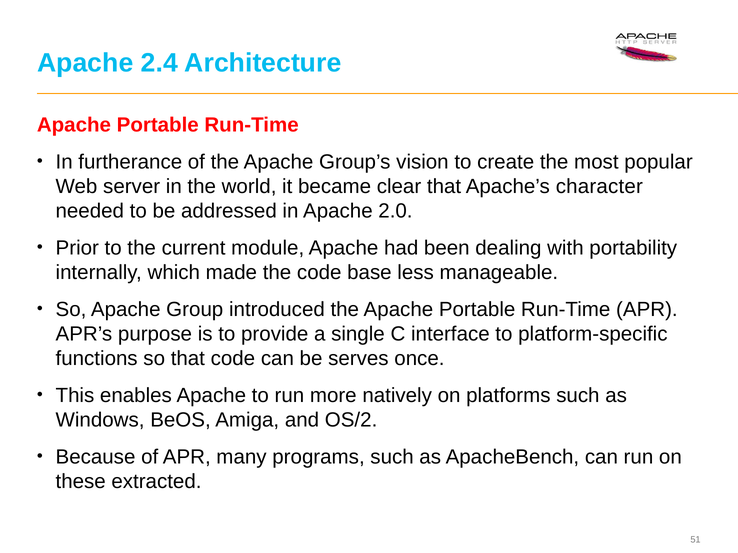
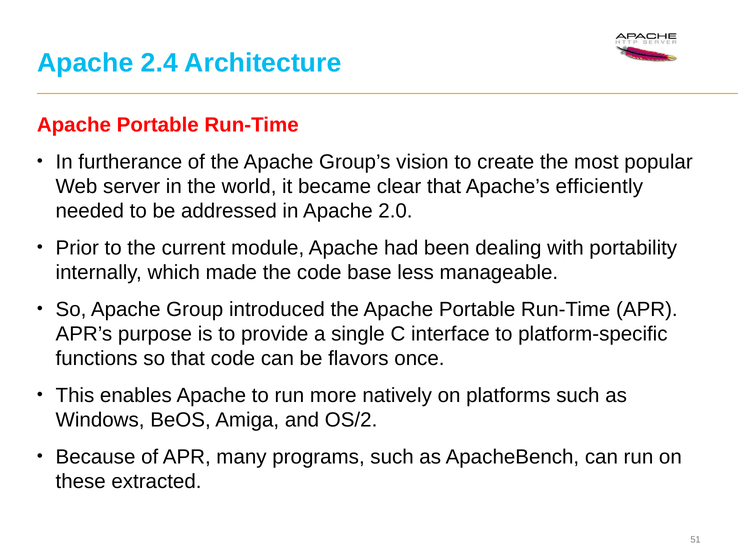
character: character -> efficiently
serves: serves -> flavors
